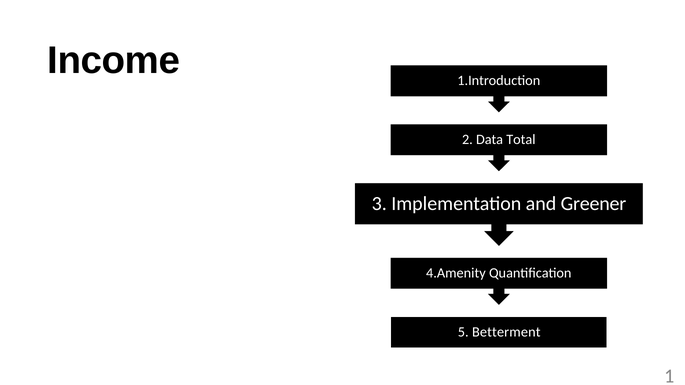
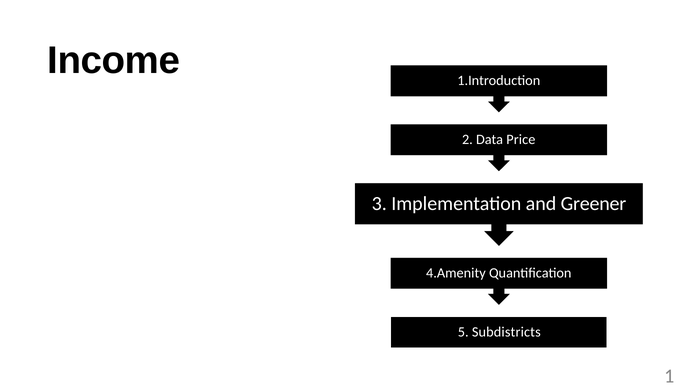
Total: Total -> Price
Betterment: Betterment -> Subdistricts
